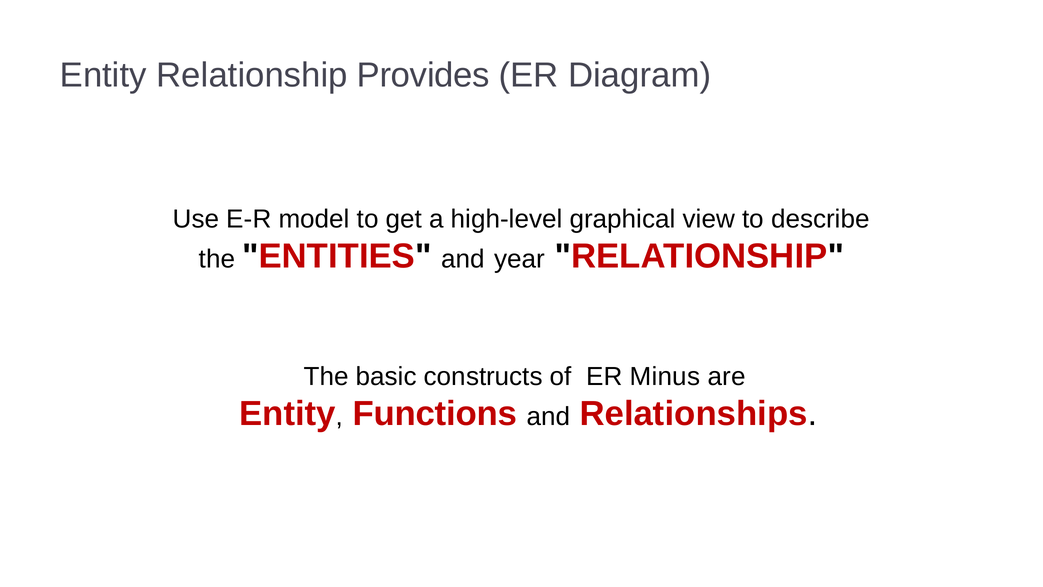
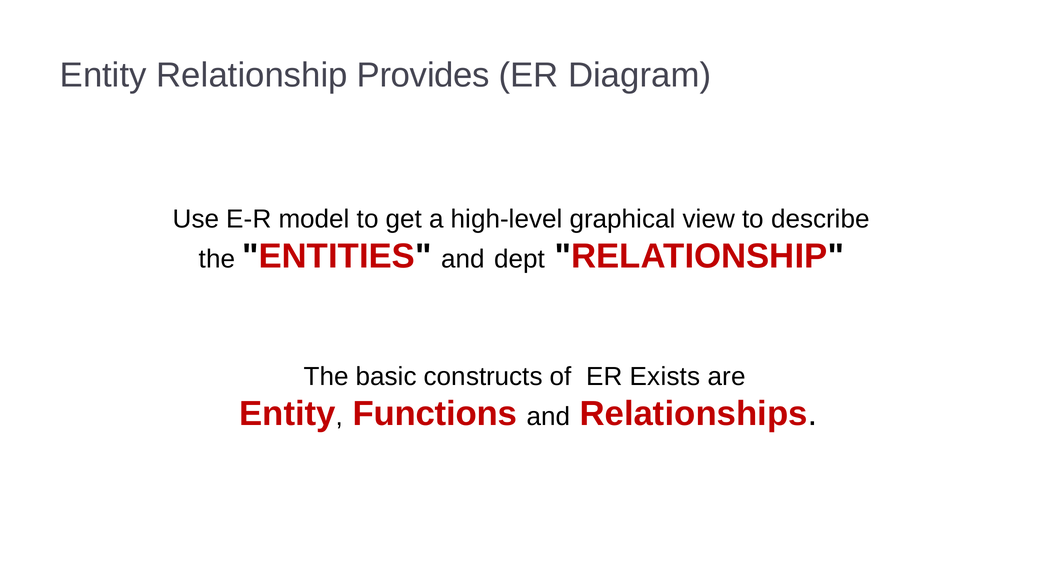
year: year -> dept
Minus: Minus -> Exists
